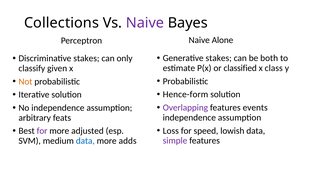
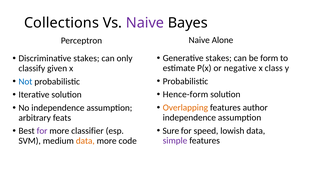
both: both -> form
classified: classified -> negative
Not colour: orange -> blue
Overlapping colour: purple -> orange
events: events -> author
Loss: Loss -> Sure
adjusted: adjusted -> classifier
data at (85, 141) colour: blue -> orange
adds: adds -> code
